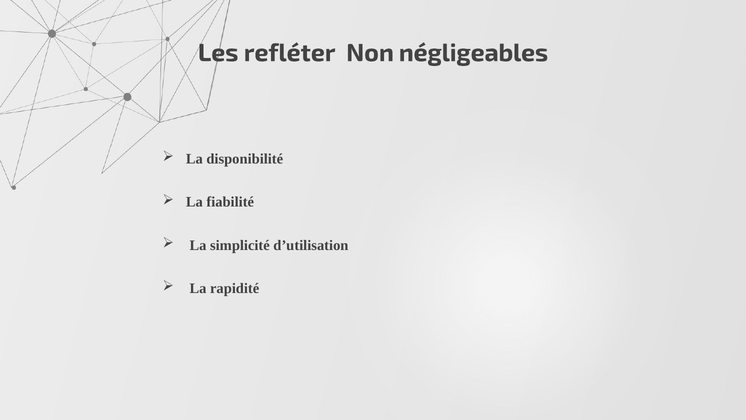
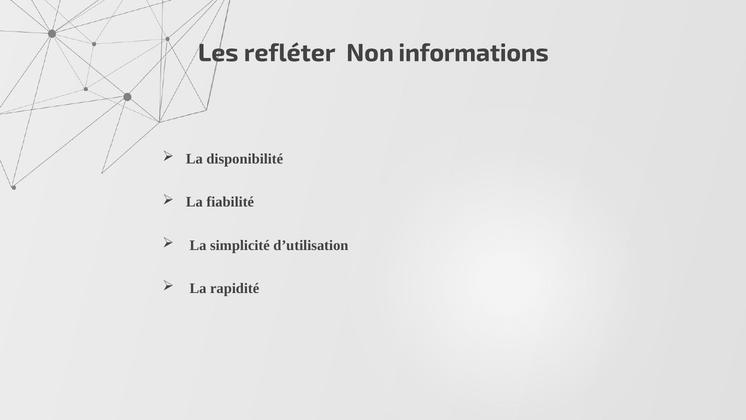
négligeables: négligeables -> informations
